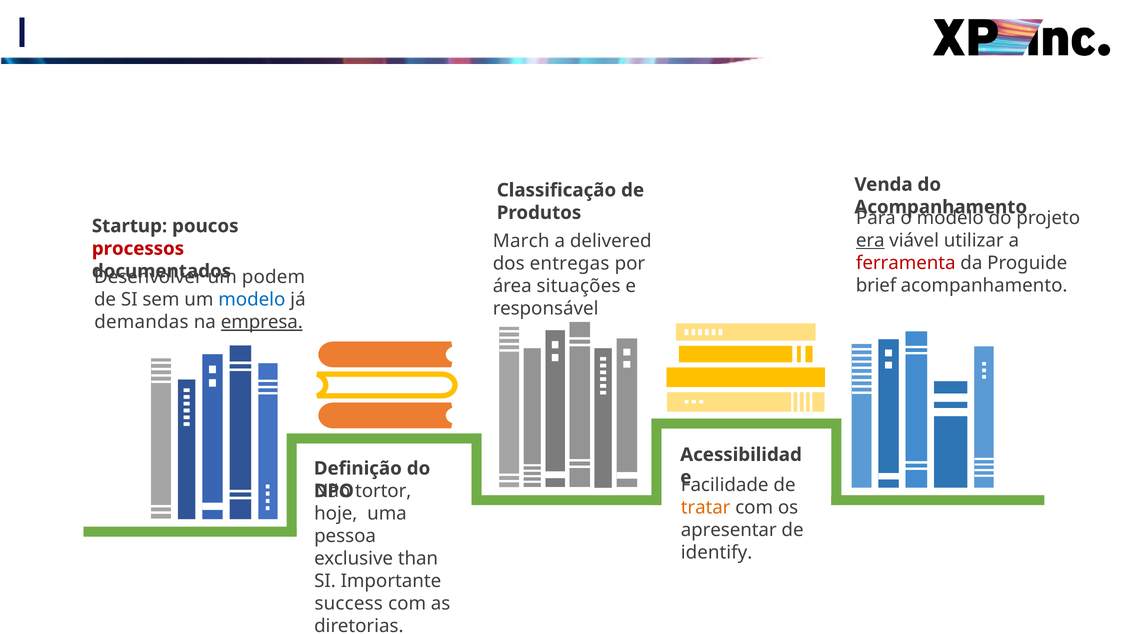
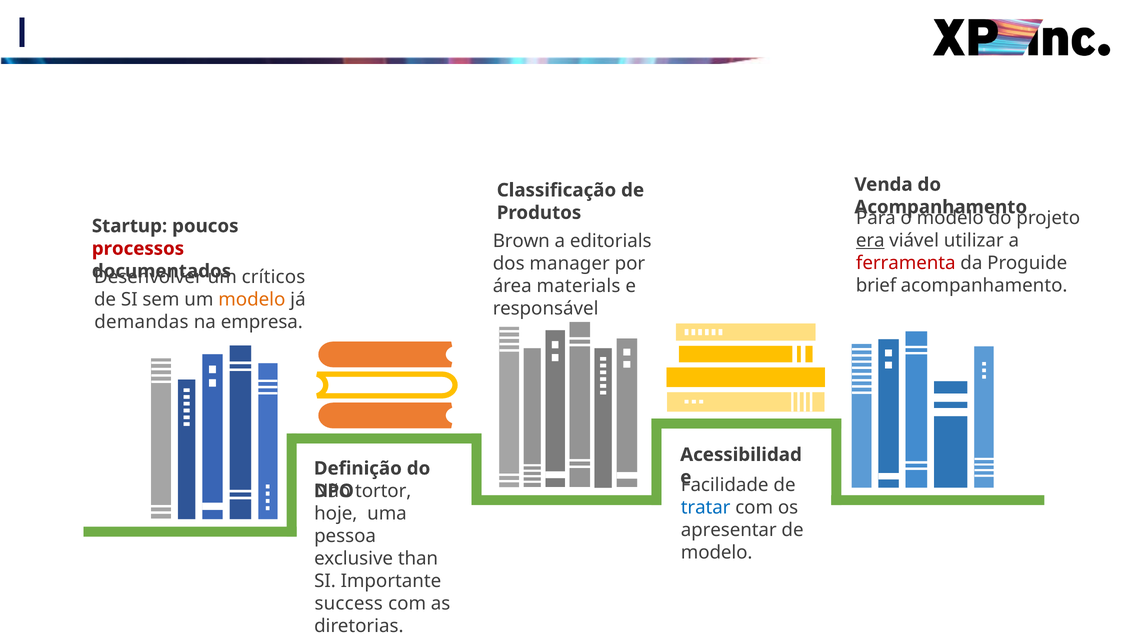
March: March -> Brown
delivered: delivered -> editorials
entregas: entregas -> manager
podem: podem -> críticos
situações: situações -> materials
modelo at (252, 300) colour: blue -> orange
empresa underline: present -> none
tratar colour: orange -> blue
identify at (717, 553): identify -> modelo
